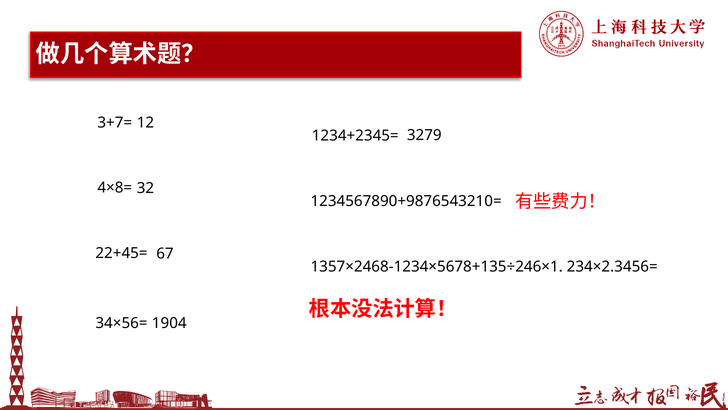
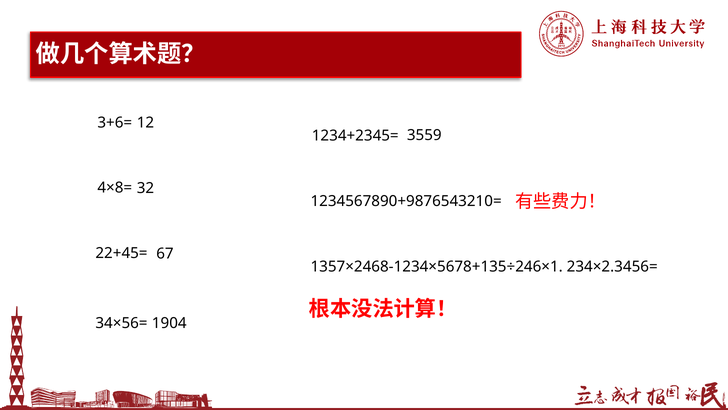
3+7=: 3+7= -> 3+6=
3279: 3279 -> 3559
